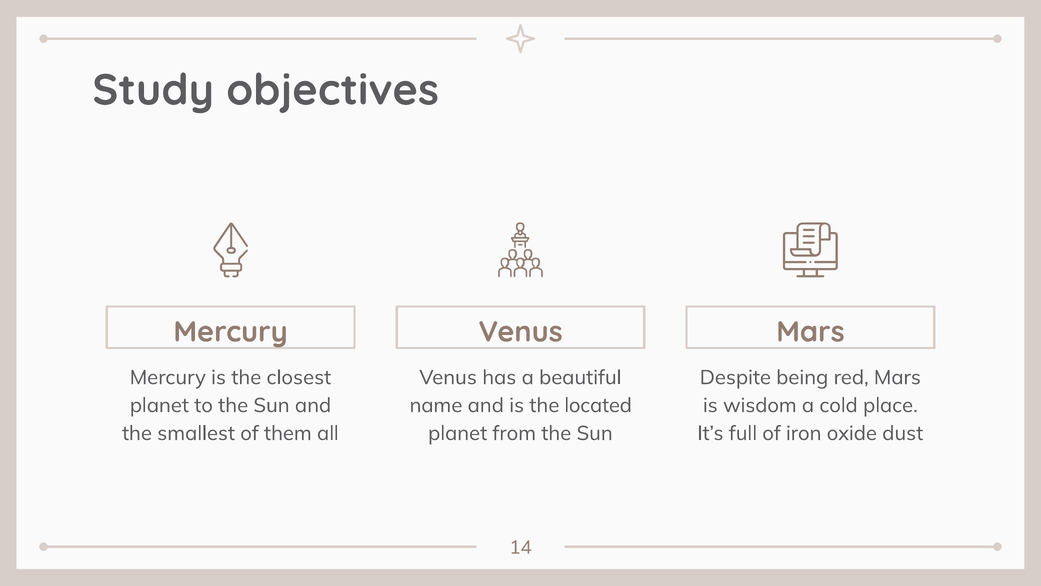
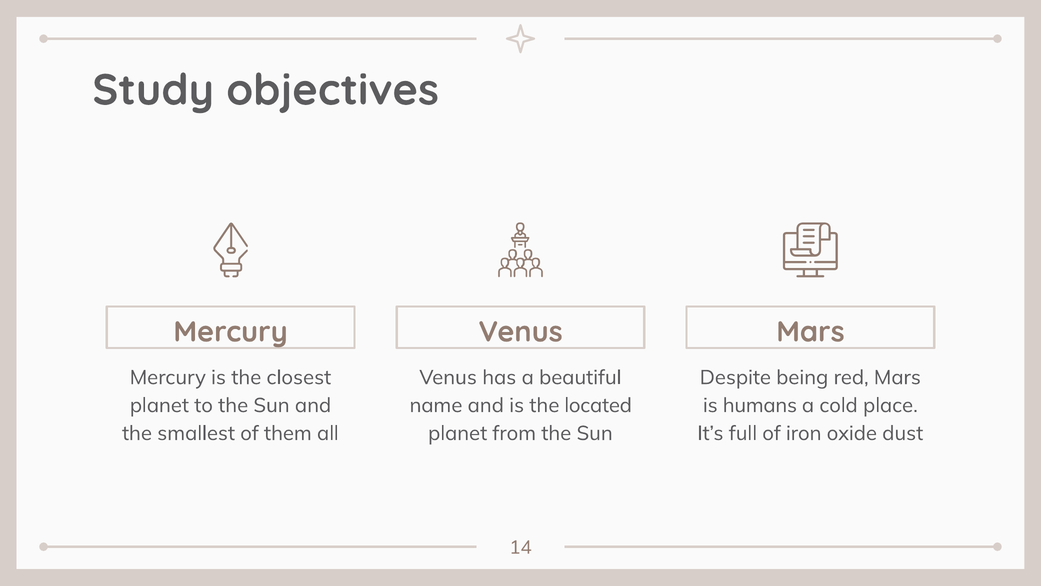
wisdom: wisdom -> humans
